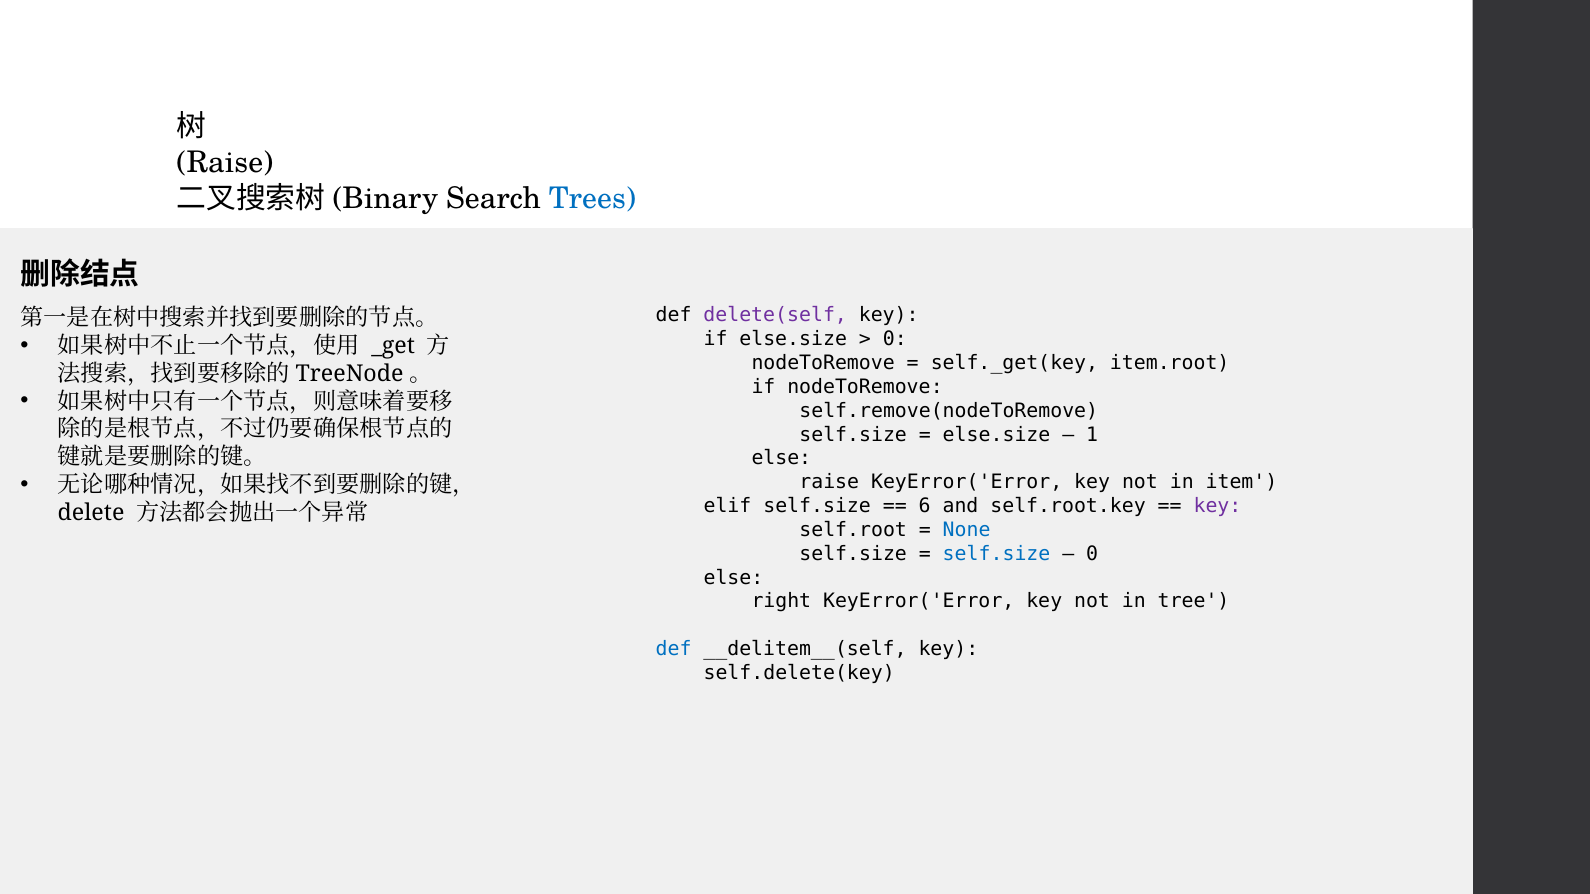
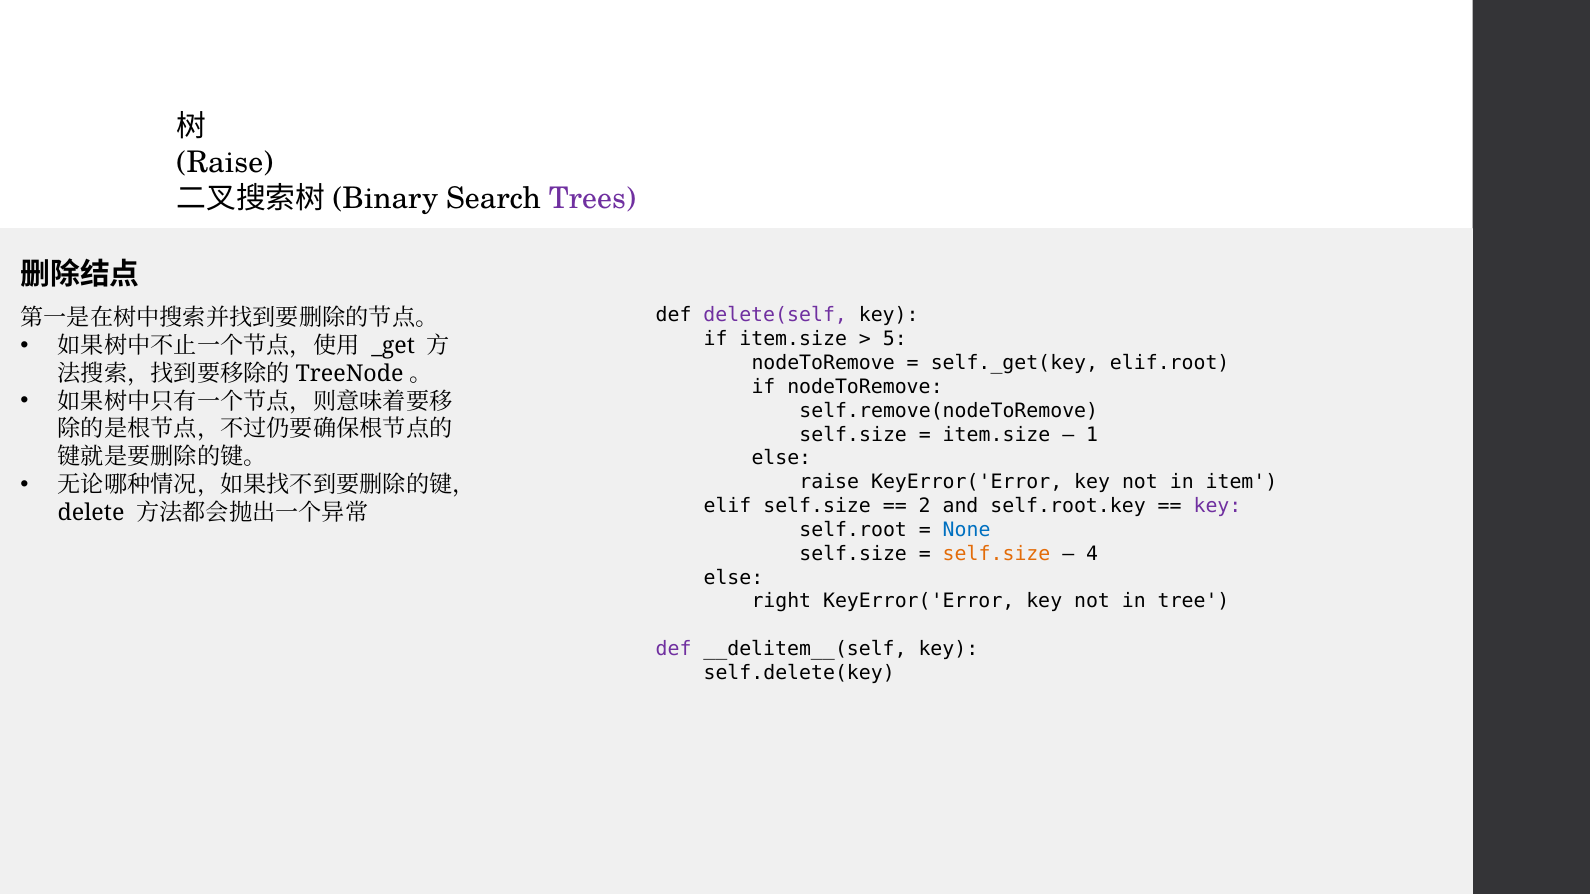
Trees colour: blue -> purple
if else.size: else.size -> item.size
0 at (895, 339): 0 -> 5
item.root: item.root -> elif.root
else.size at (997, 435): else.size -> item.size
6: 6 -> 2
self.size at (997, 554) colour: blue -> orange
0 at (1092, 554): 0 -> 4
def at (674, 649) colour: blue -> purple
